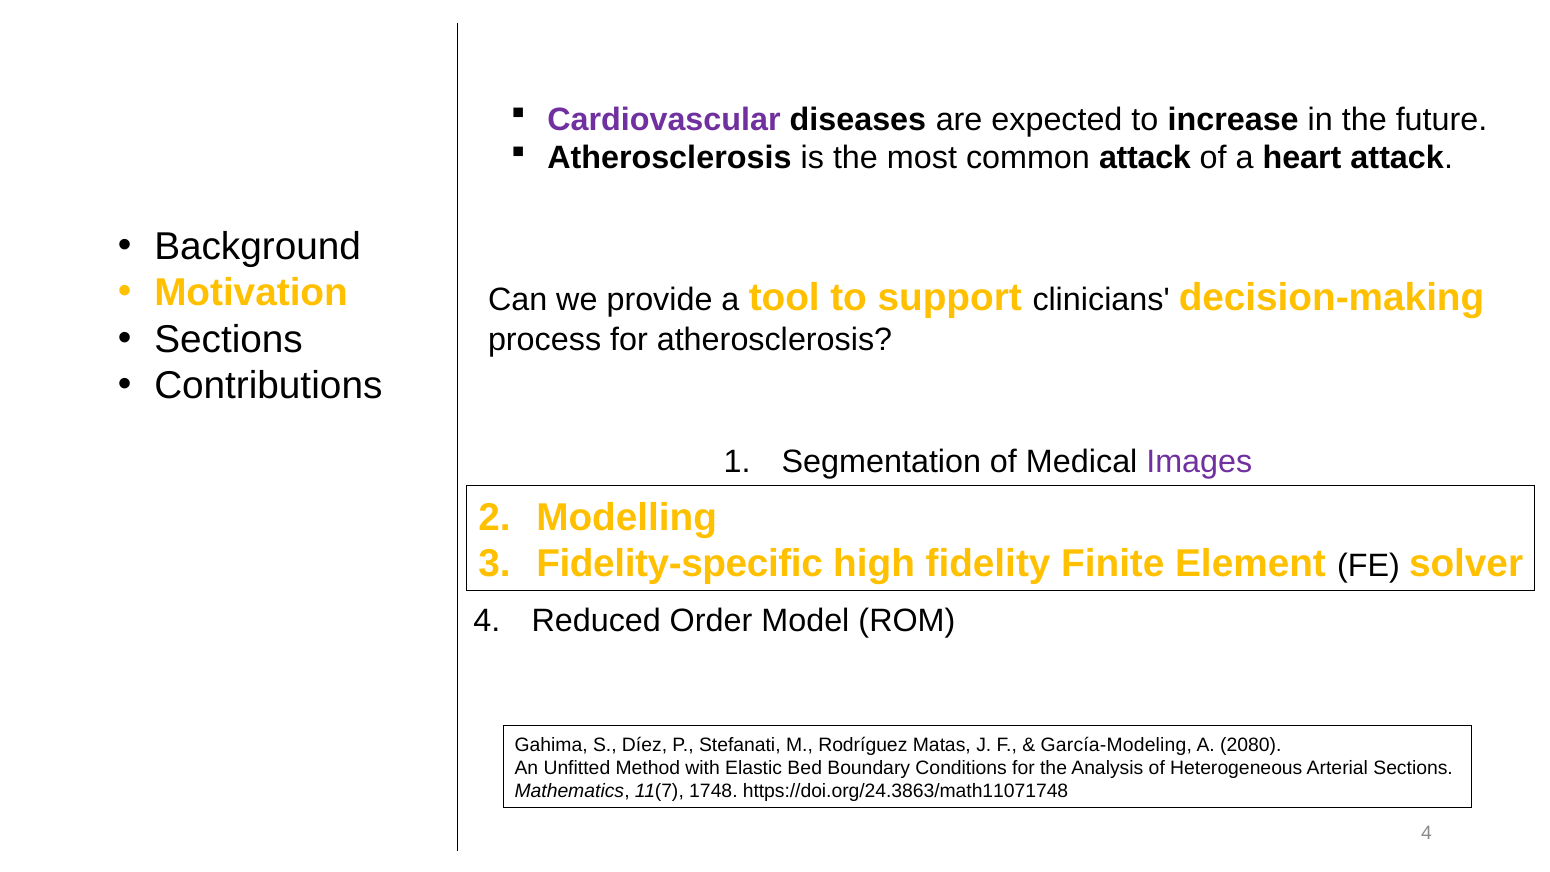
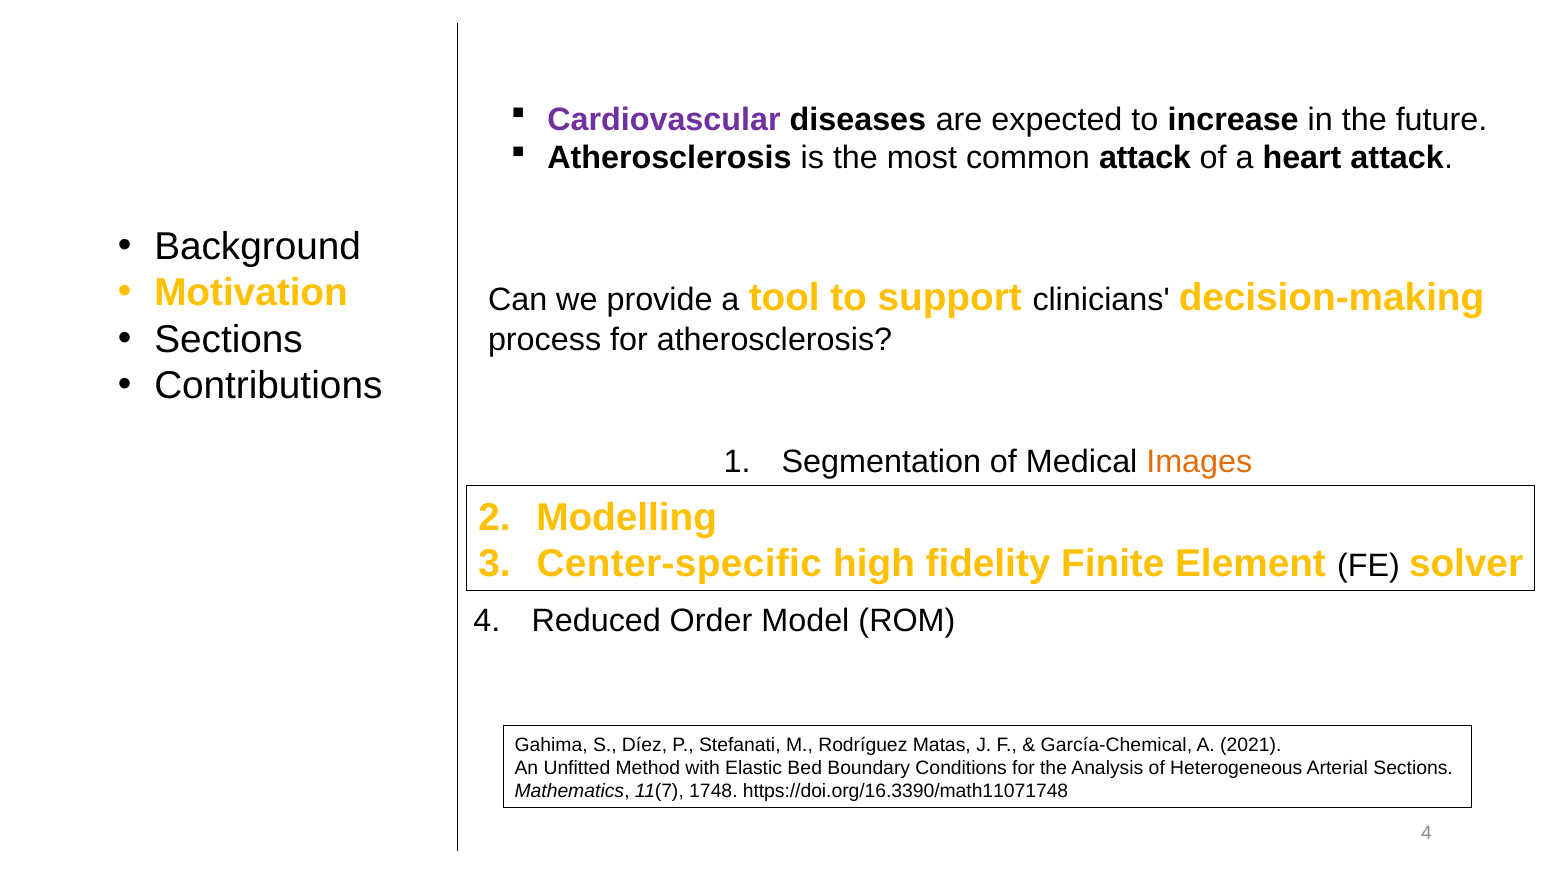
Images colour: purple -> orange
Fidelity-specific: Fidelity-specific -> Center-specific
García-Modeling: García-Modeling -> García-Chemical
2080: 2080 -> 2021
https://doi.org/24.3863/math11071748: https://doi.org/24.3863/math11071748 -> https://doi.org/16.3390/math11071748
